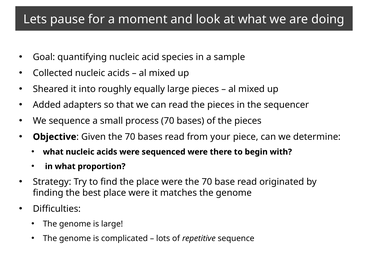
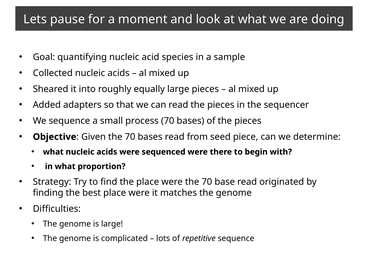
your: your -> seed
